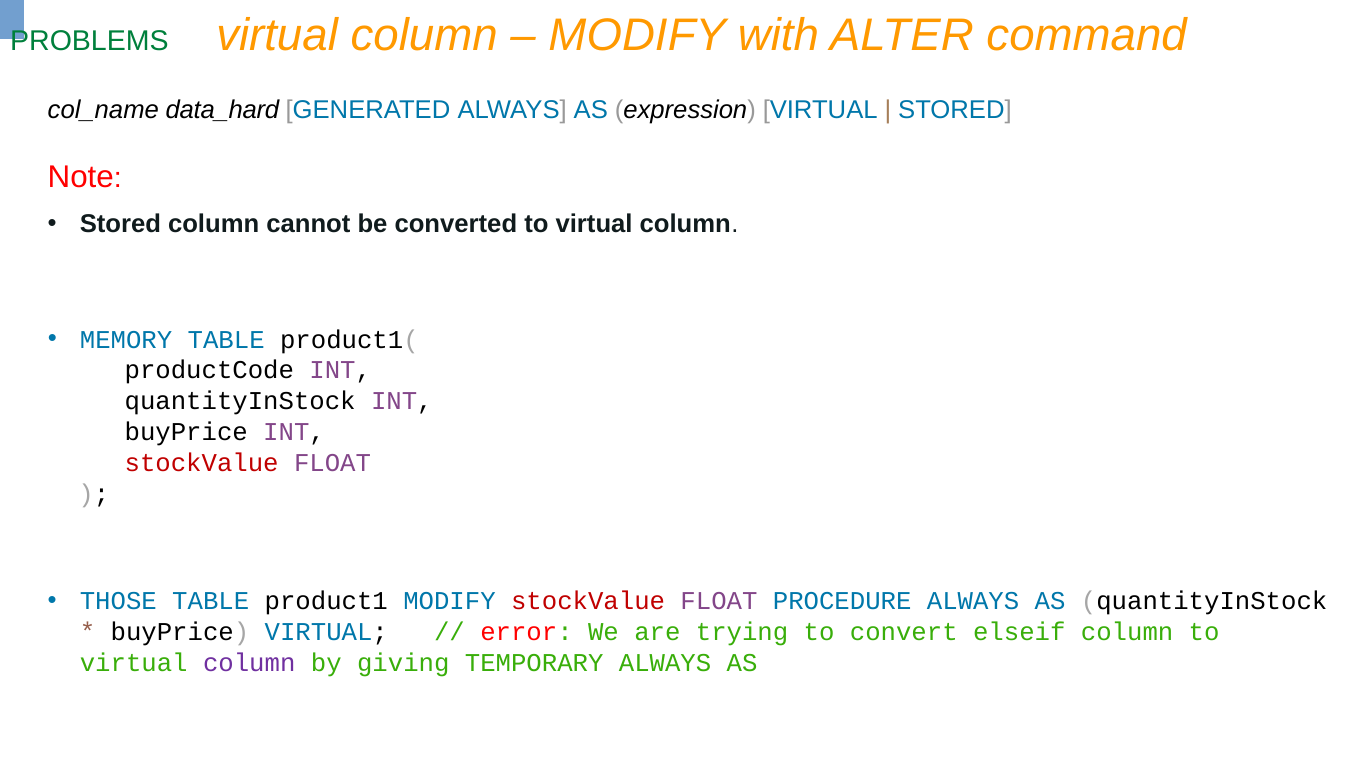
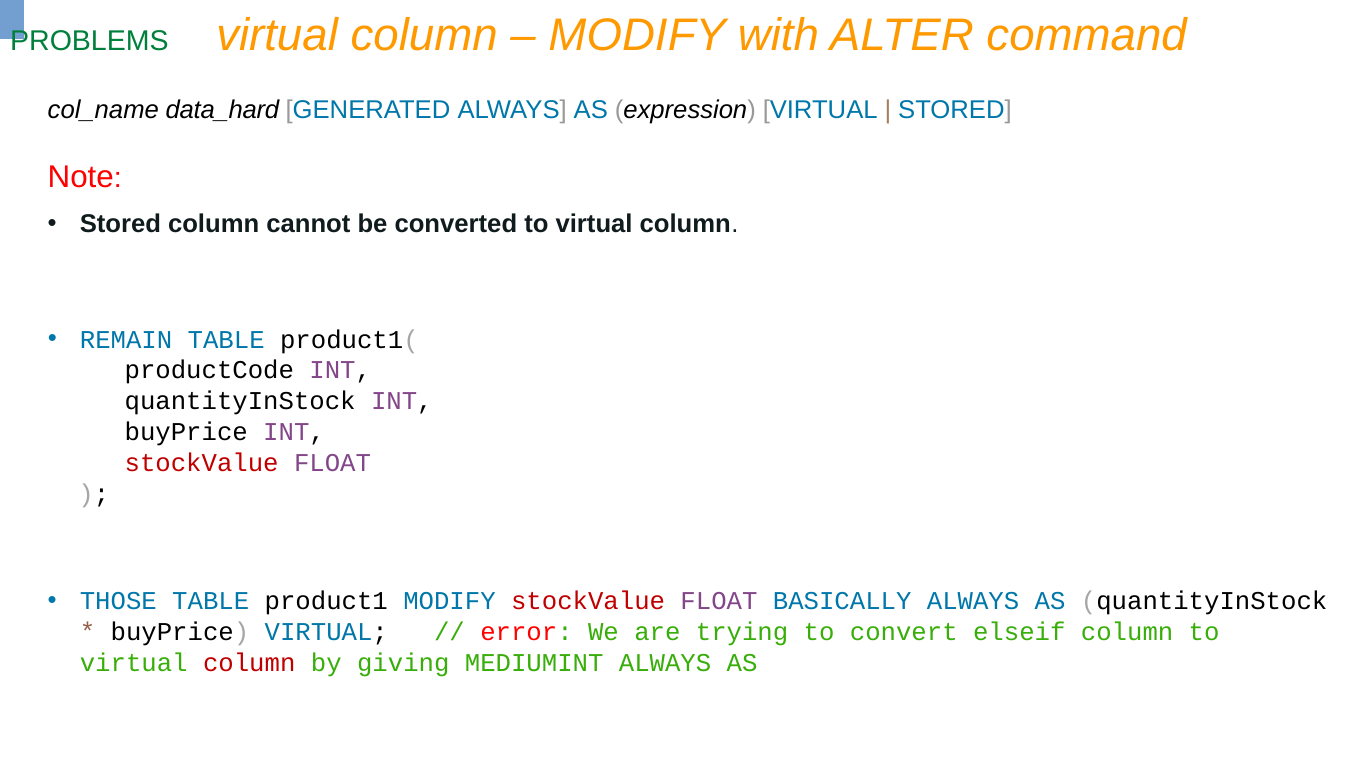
MEMORY: MEMORY -> REMAIN
PROCEDURE: PROCEDURE -> BASICALLY
column at (249, 663) colour: purple -> red
TEMPORARY: TEMPORARY -> MEDIUMINT
